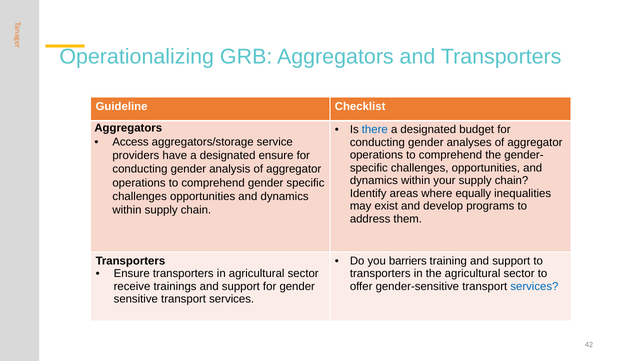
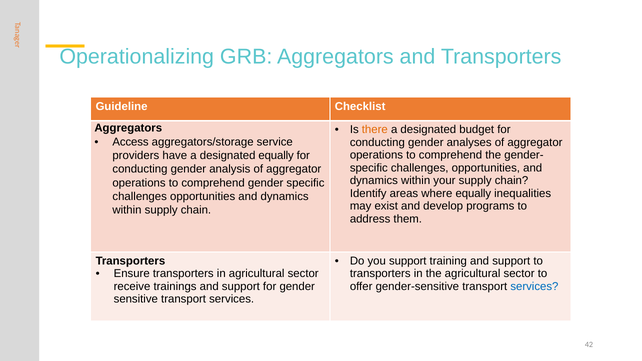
there colour: blue -> orange
designated ensure: ensure -> equally
you barriers: barriers -> support
